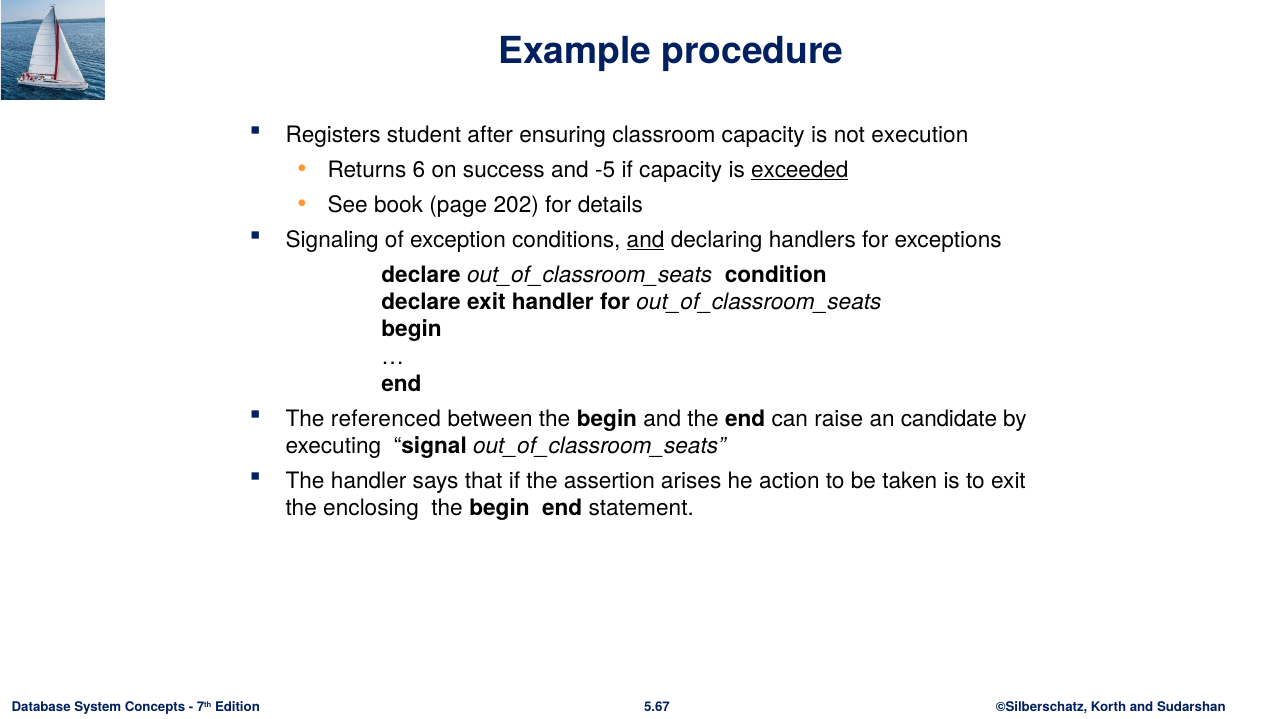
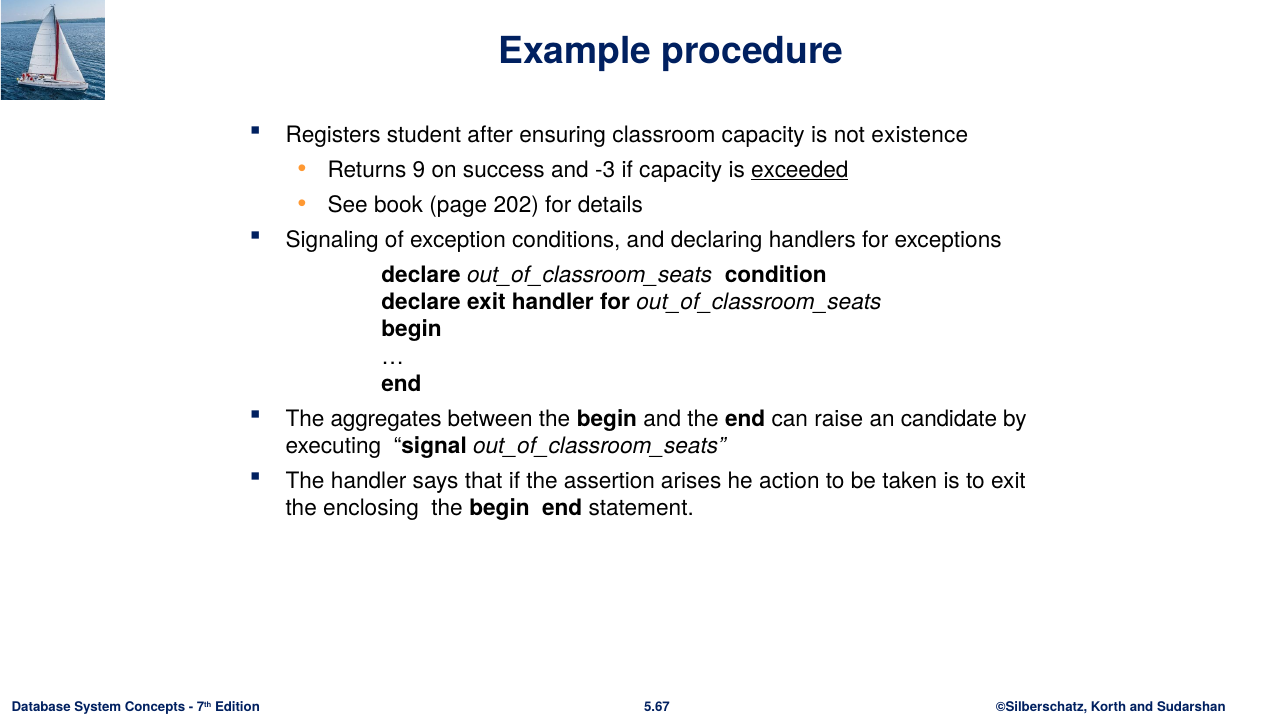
execution: execution -> existence
6: 6 -> 9
-5: -5 -> -3
and at (646, 240) underline: present -> none
referenced: referenced -> aggregates
